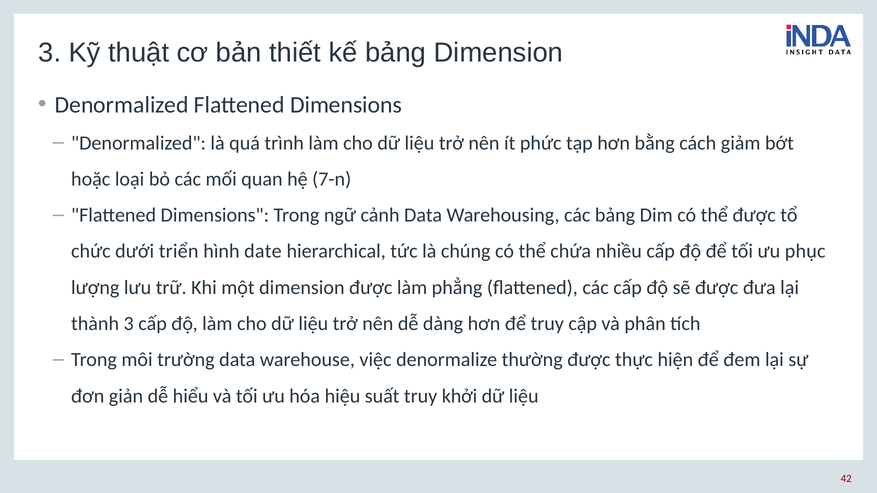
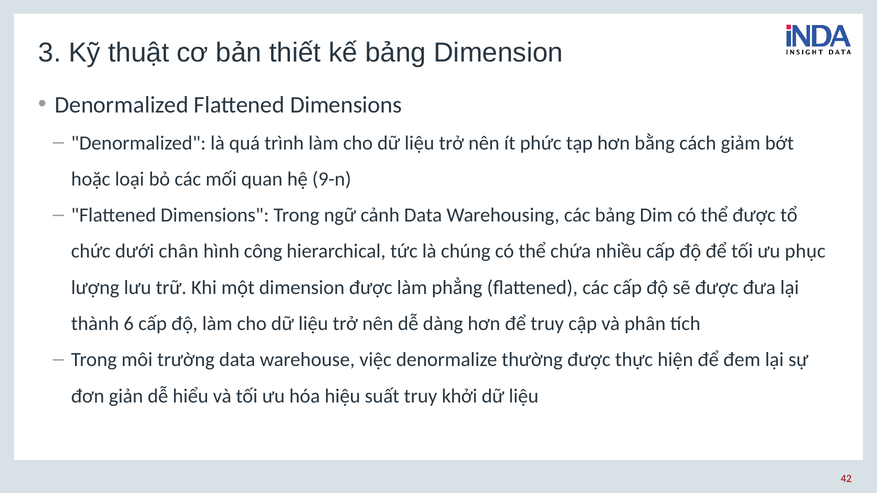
7-n: 7-n -> 9-n
triển: triển -> chân
date: date -> công
thành 3: 3 -> 6
